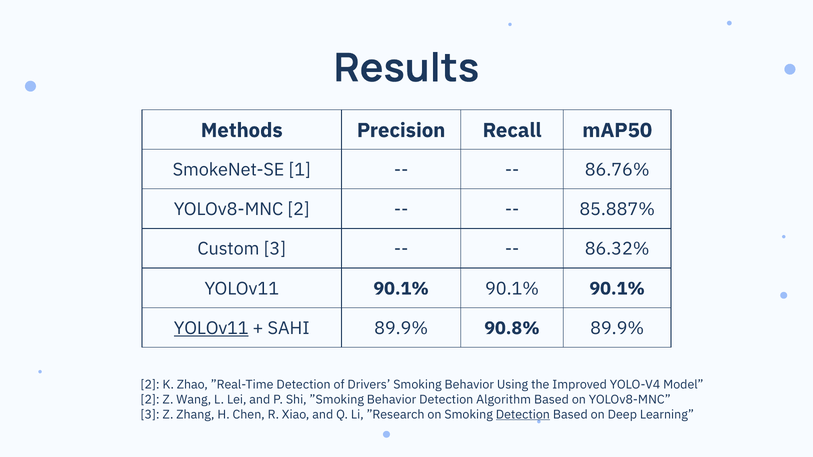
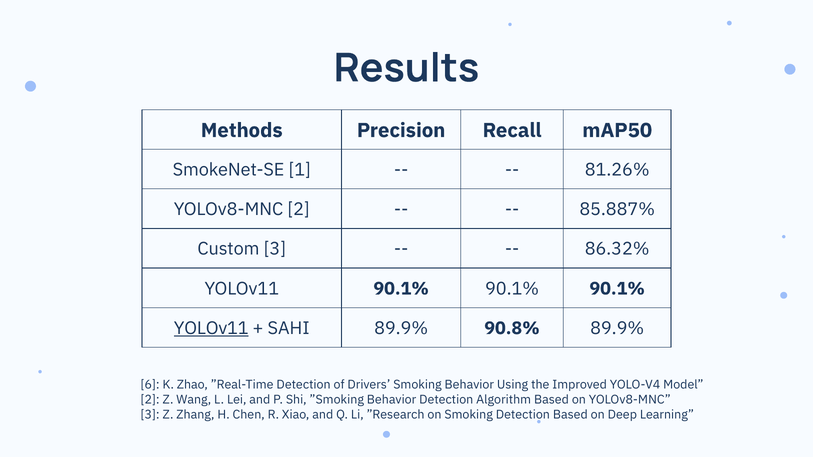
86.76%: 86.76% -> 81.26%
2 at (150, 385): 2 -> 6
Detection at (523, 415) underline: present -> none
